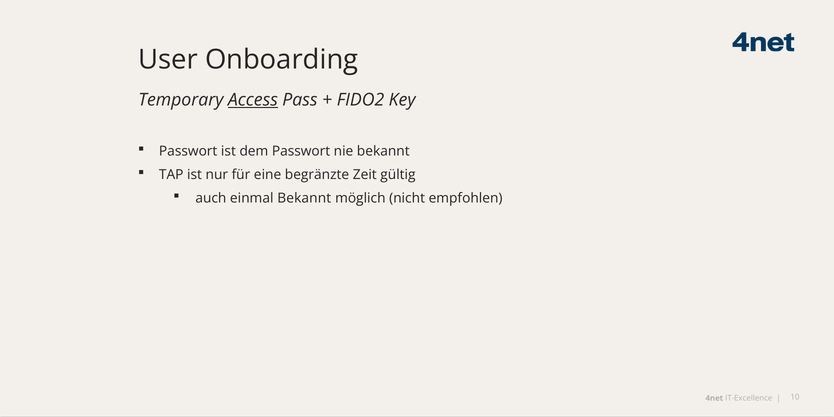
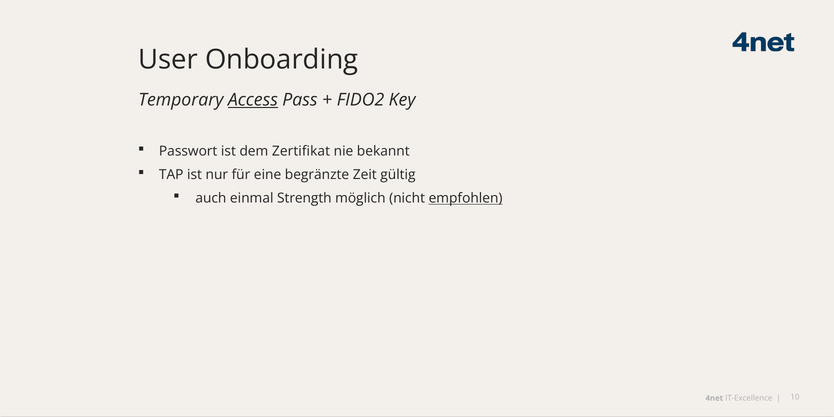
dem Passwort: Passwort -> Zertifikat
einmal Bekannt: Bekannt -> Strength
empfohlen underline: none -> present
